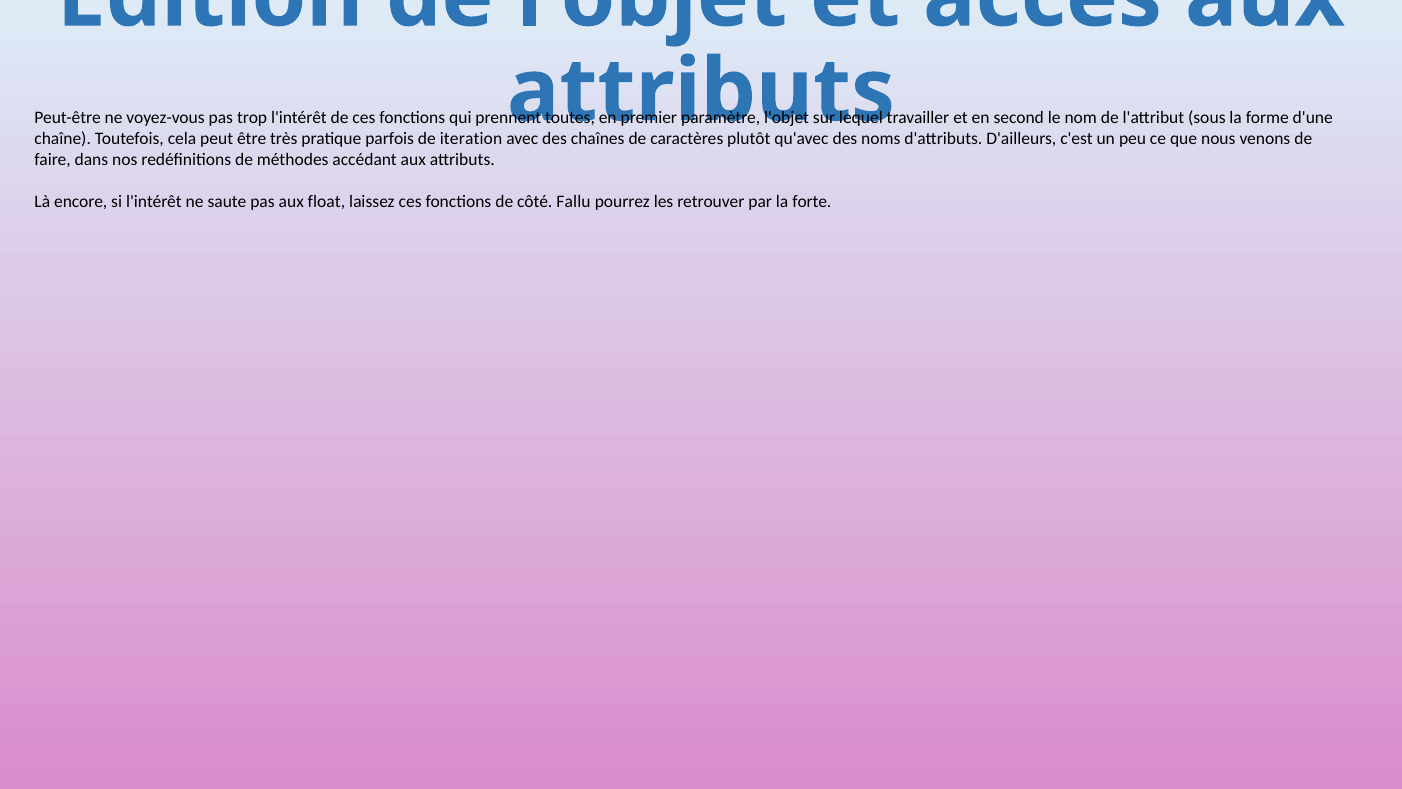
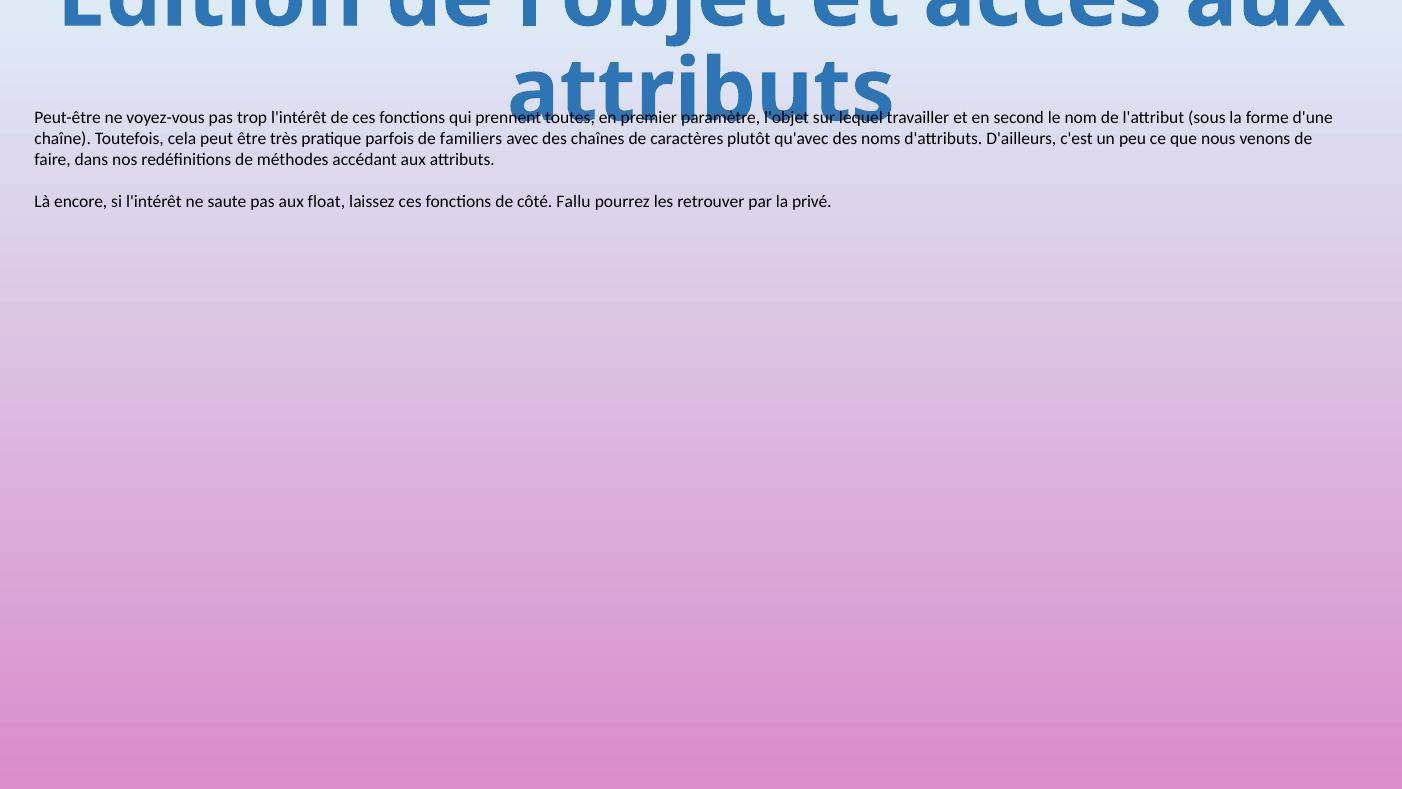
iteration: iteration -> familiers
forte: forte -> privé
